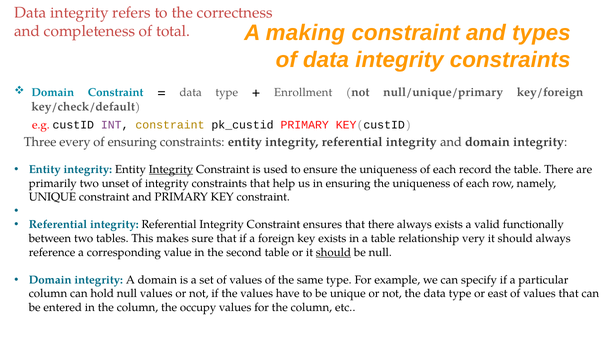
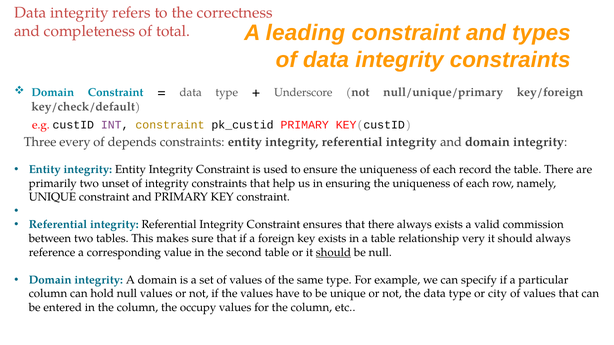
making: making -> leading
Enrollment: Enrollment -> Underscore
of ensuring: ensuring -> depends
Integrity at (171, 170) underline: present -> none
functionally: functionally -> commission
east: east -> city
